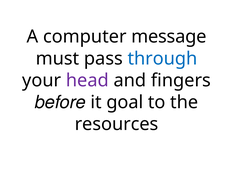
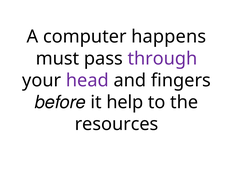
message: message -> happens
through colour: blue -> purple
goal: goal -> help
